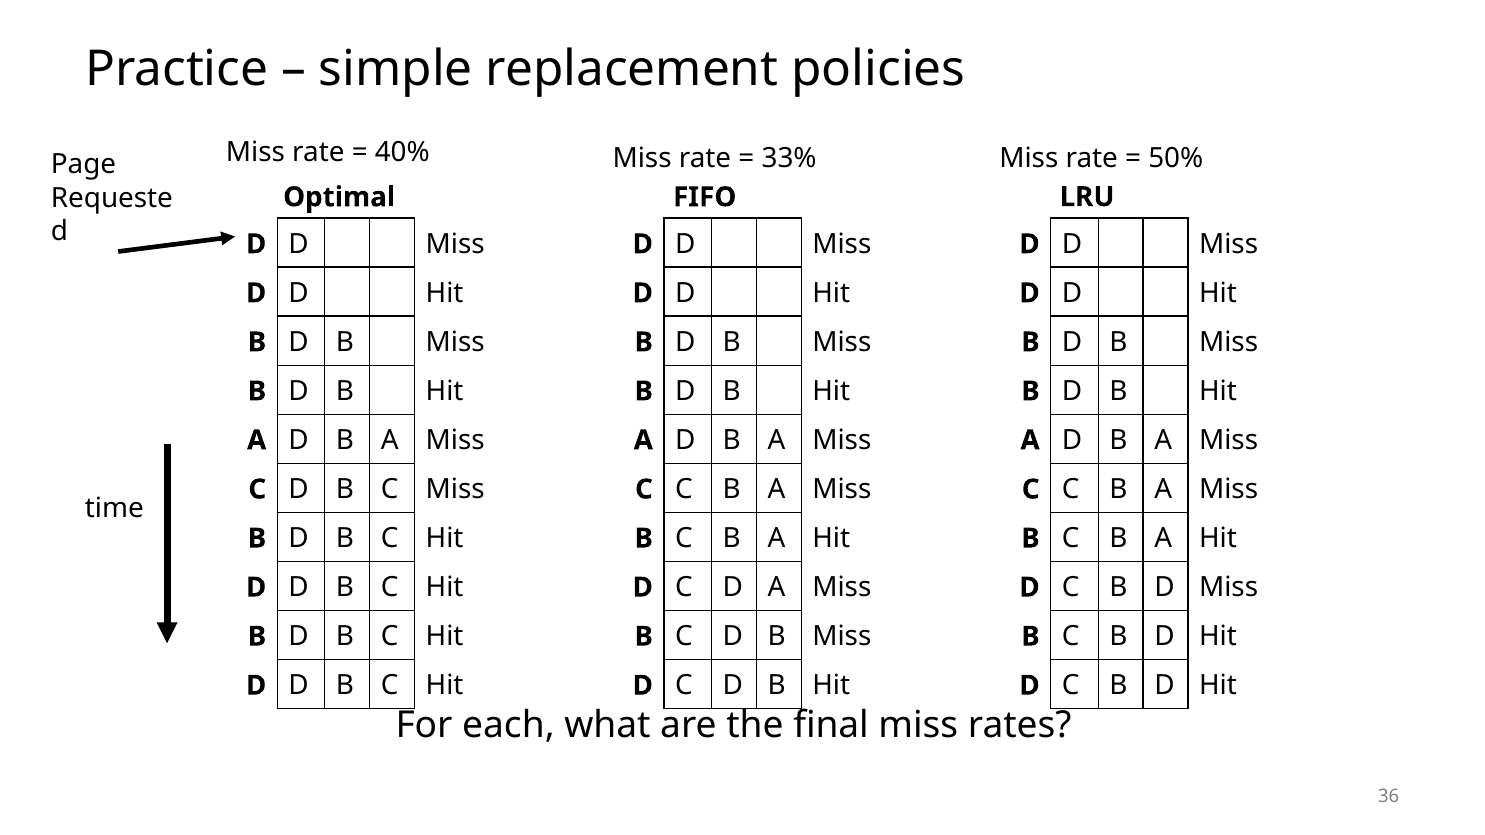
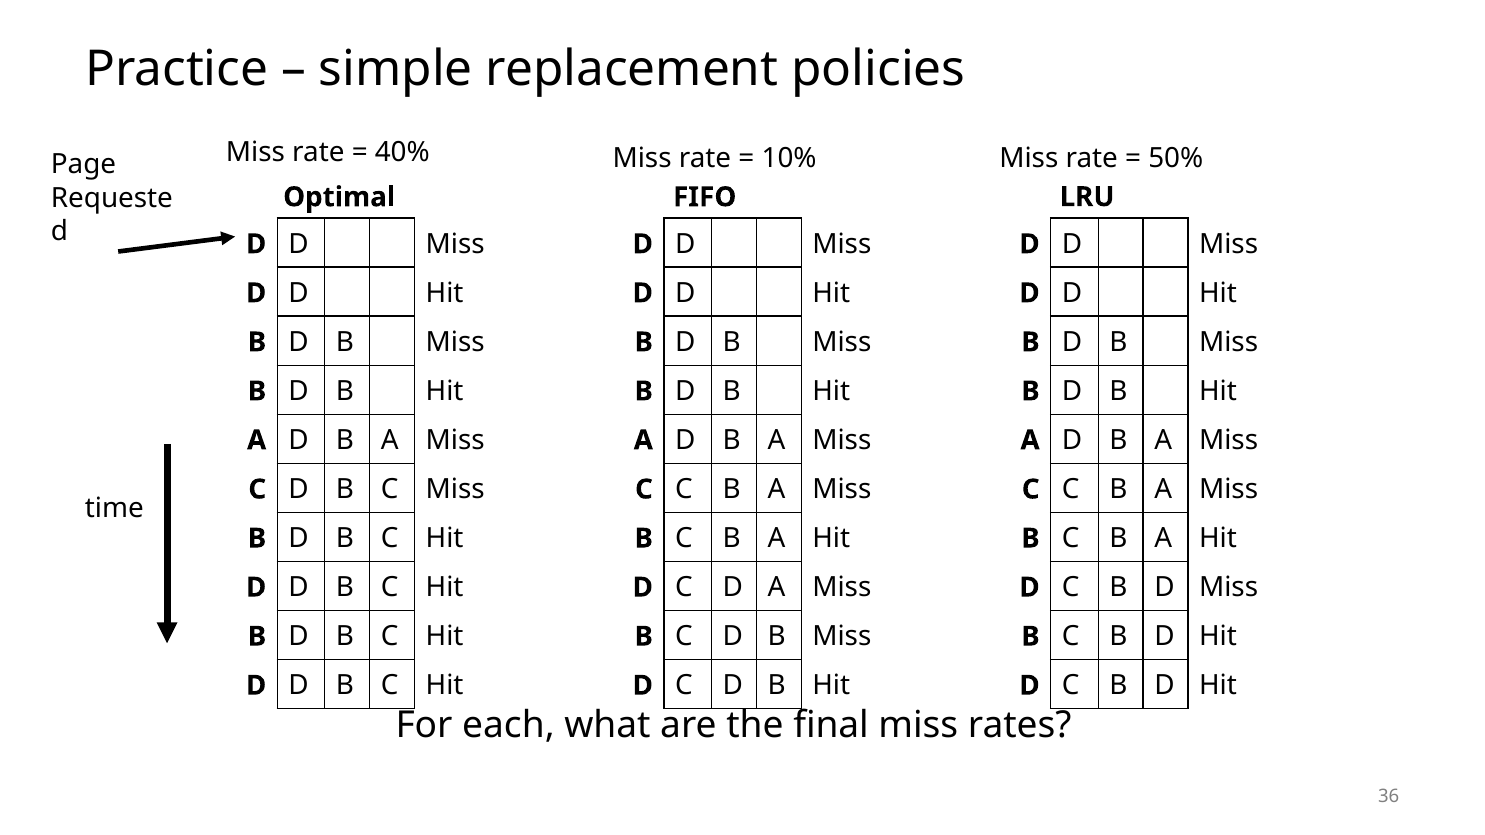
33%: 33% -> 10%
